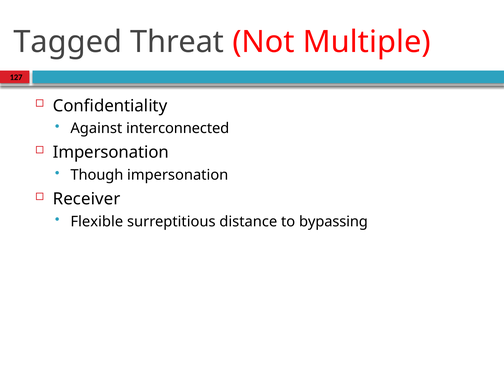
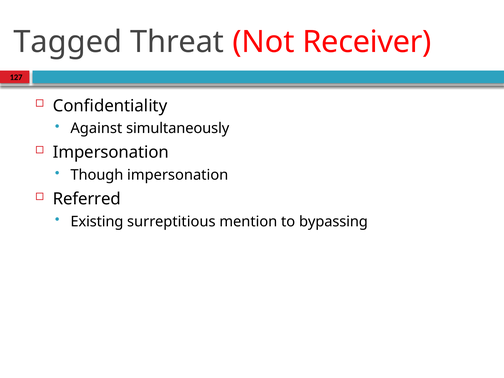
Multiple: Multiple -> Receiver
interconnected: interconnected -> simultaneously
Receiver: Receiver -> Referred
Flexible: Flexible -> Existing
distance: distance -> mention
